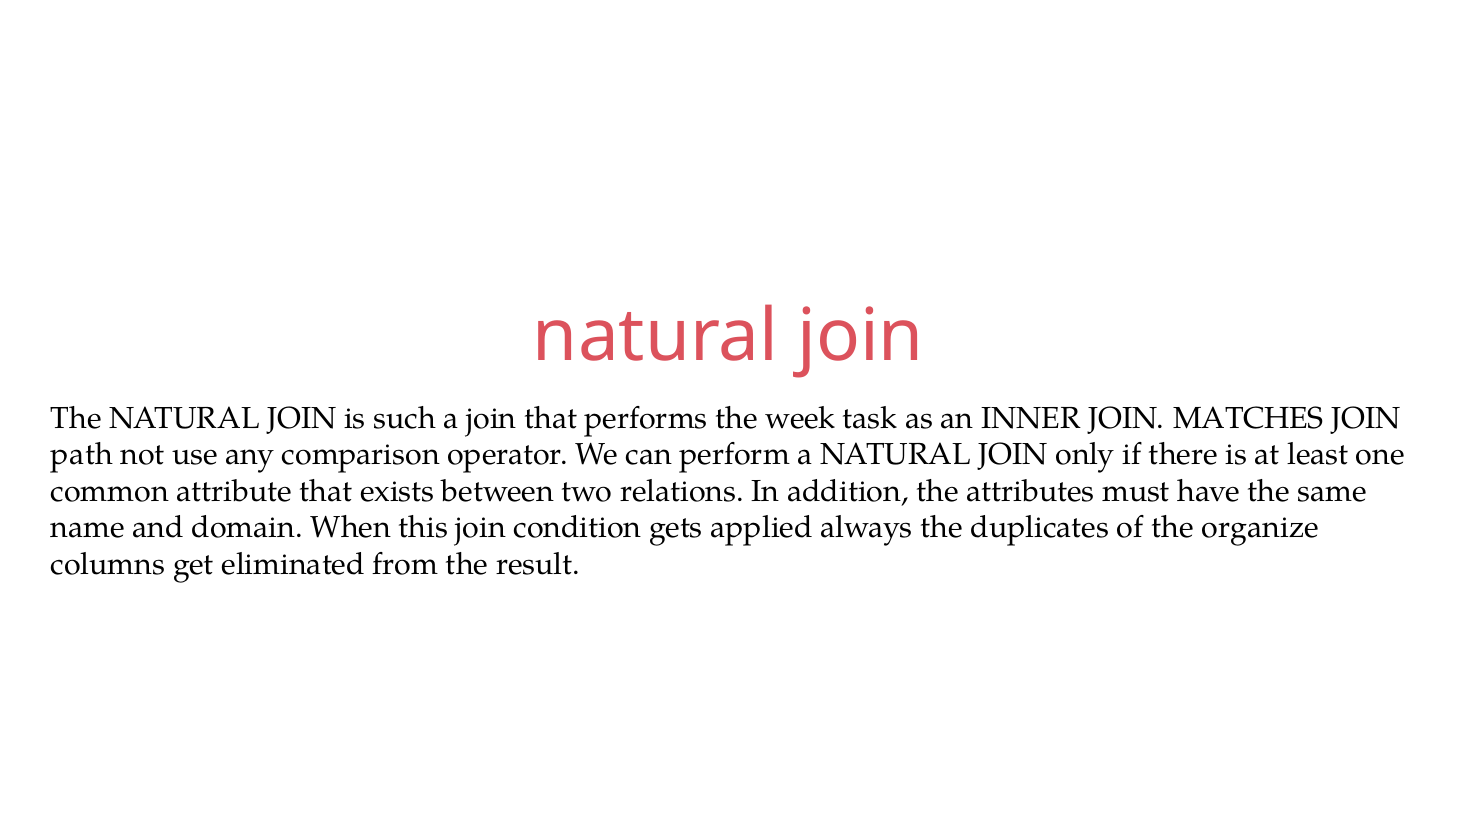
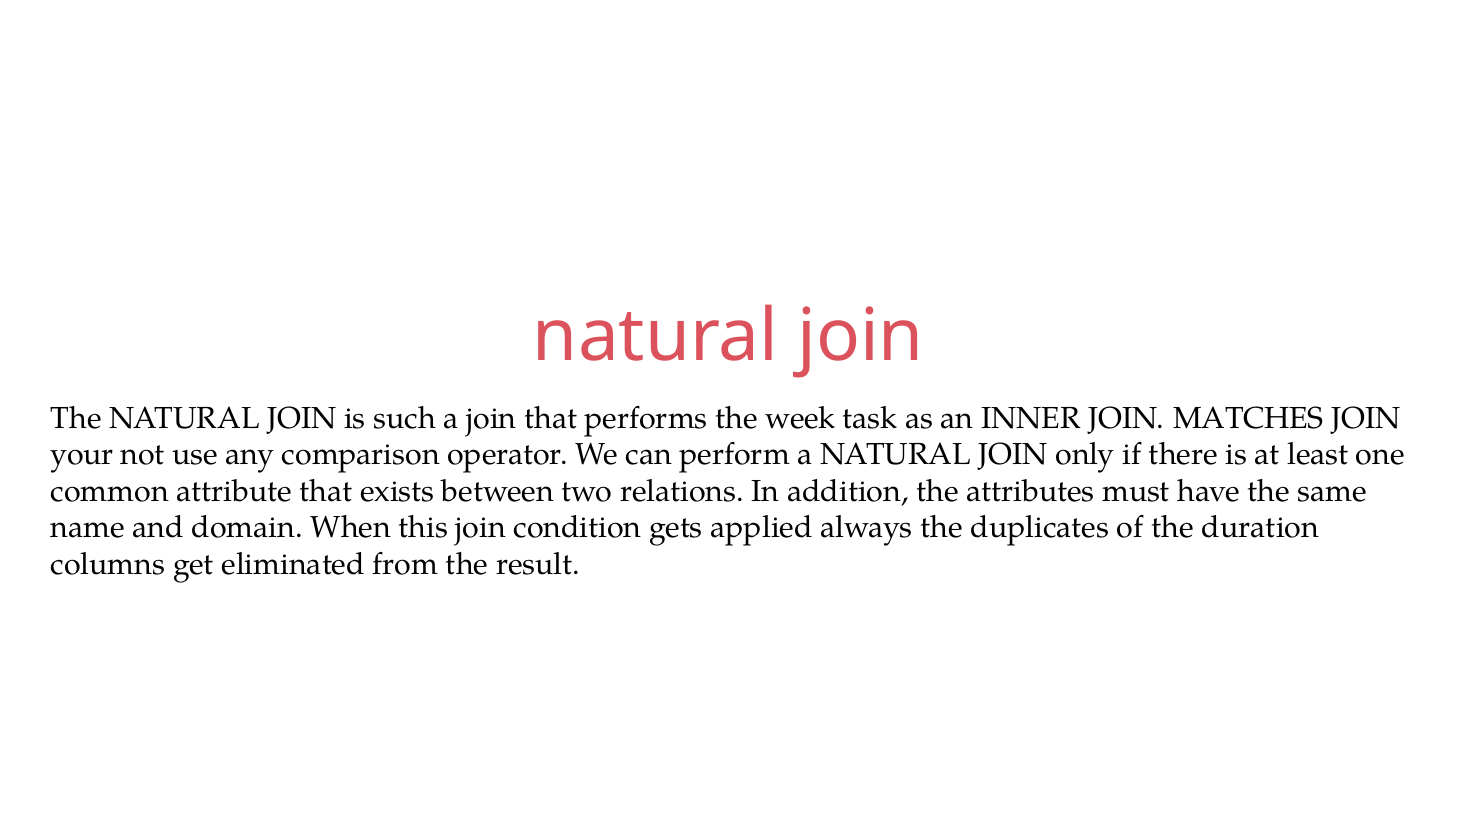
path: path -> your
organize: organize -> duration
